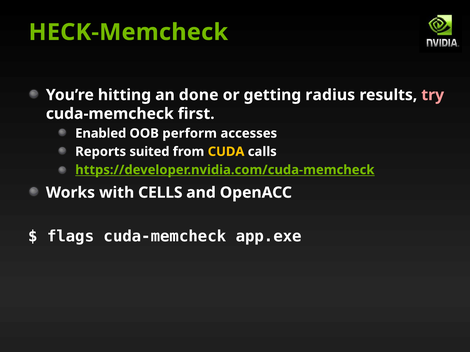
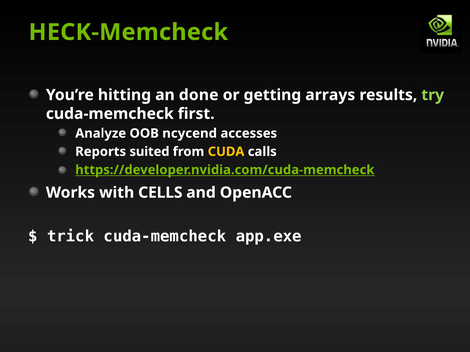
radius: radius -> arrays
try colour: pink -> light green
Enabled: Enabled -> Analyze
perform: perform -> ncycend
flags: flags -> trick
